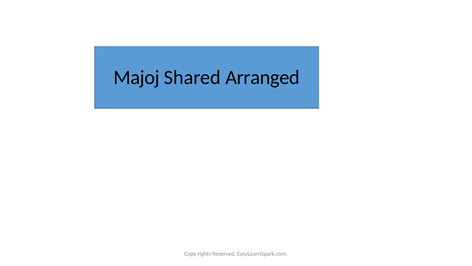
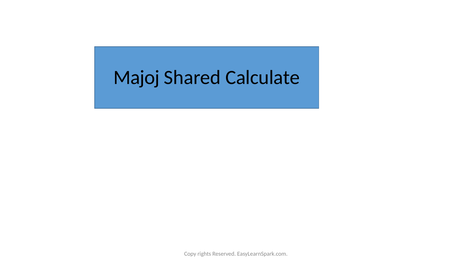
Arranged: Arranged -> Calculate
